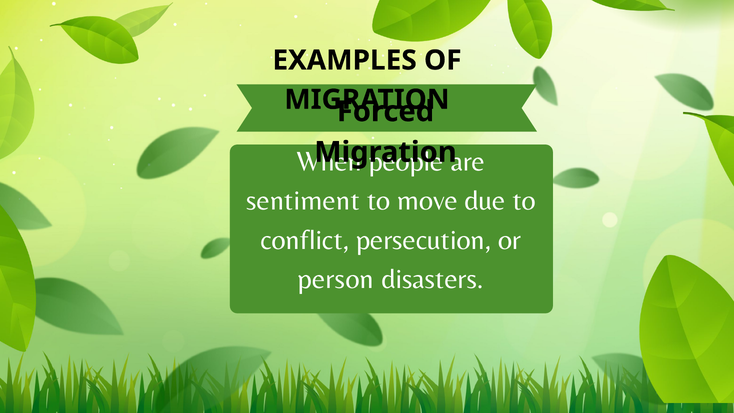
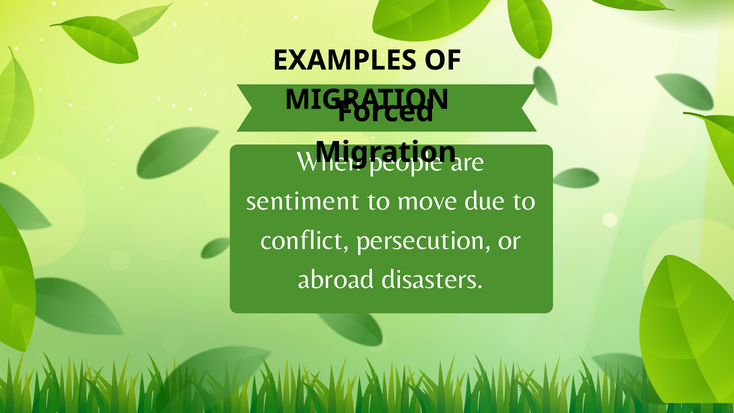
person: person -> abroad
